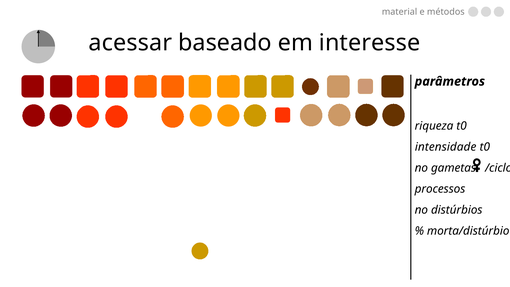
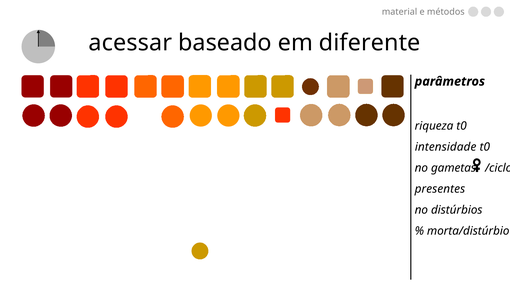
interesse: interesse -> diferente
processos: processos -> presentes
